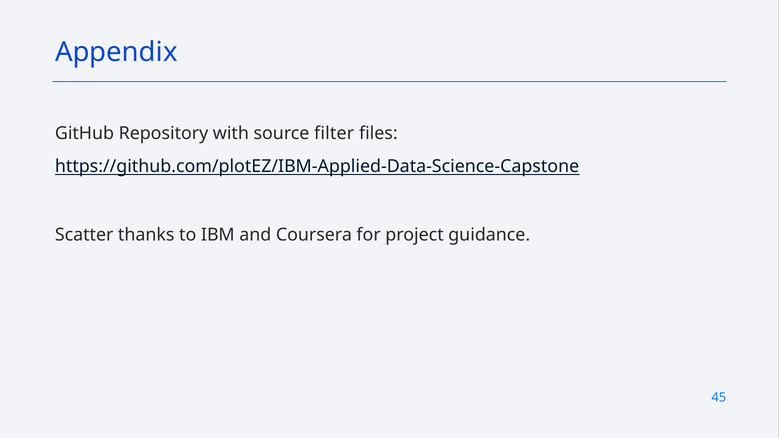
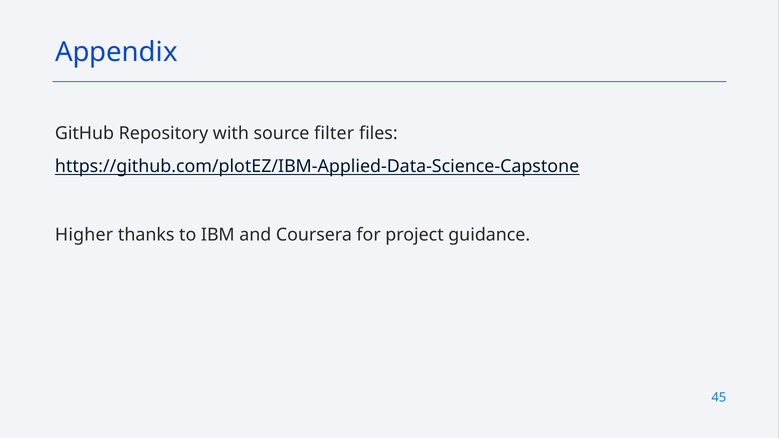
Scatter: Scatter -> Higher
